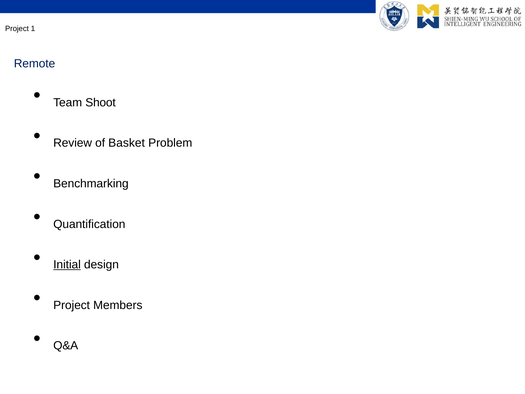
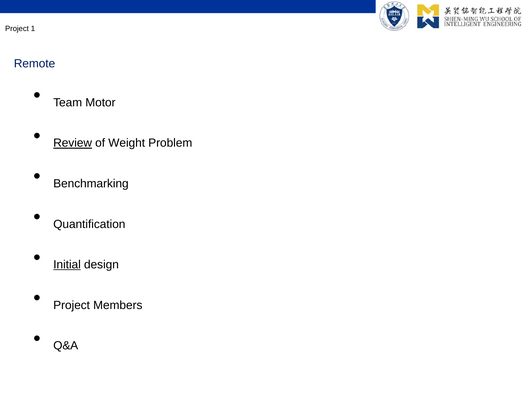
Shoot: Shoot -> Motor
Review underline: none -> present
Basket: Basket -> Weight
